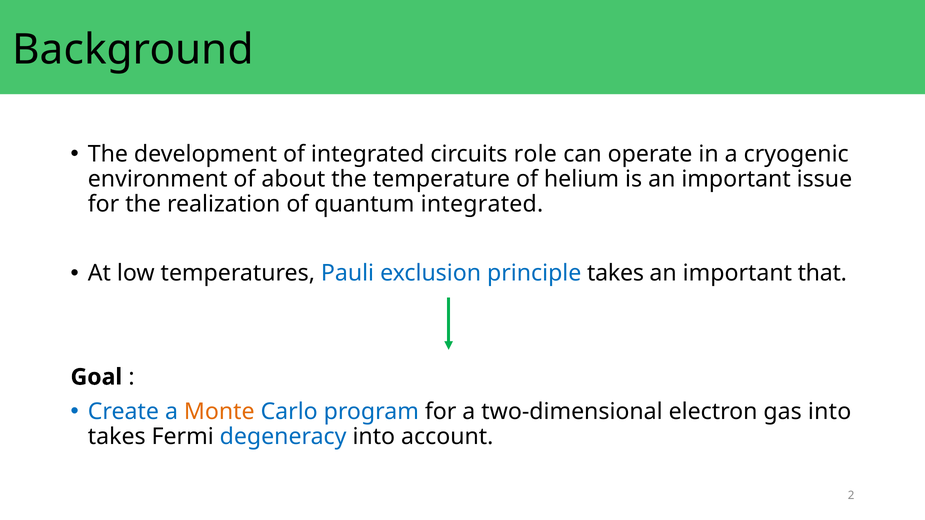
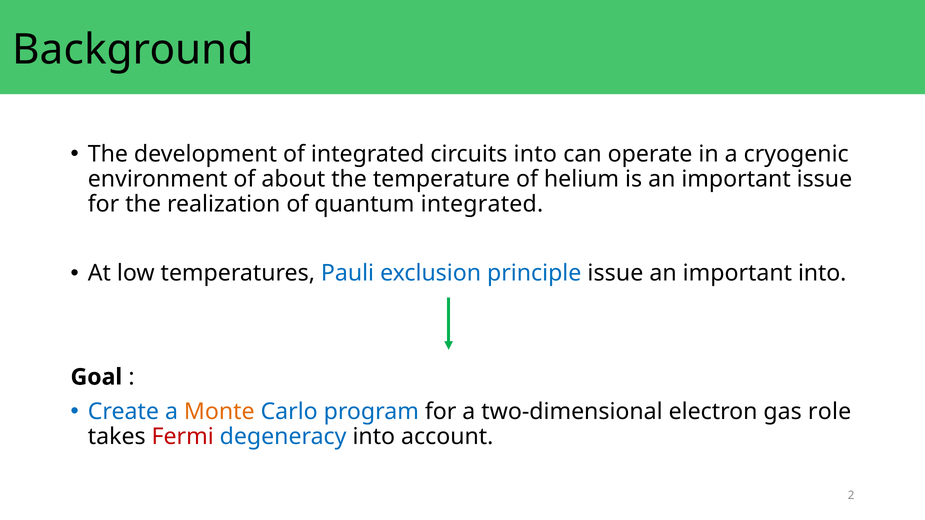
circuits role: role -> into
principle takes: takes -> issue
important that: that -> into
gas into: into -> role
Fermi colour: black -> red
